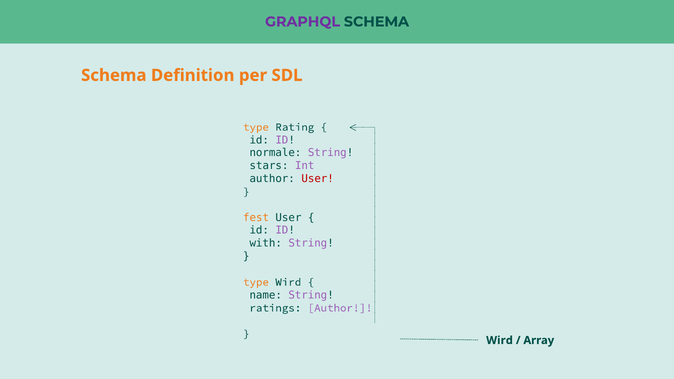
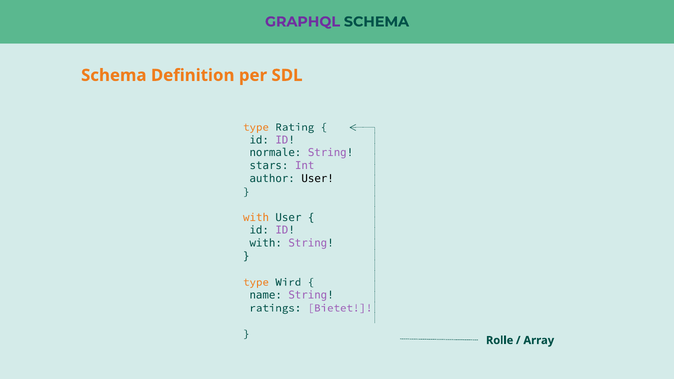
User at (318, 179) colour: red -> black
fest at (256, 218): fest -> with
ratings Author: Author -> Bietet
Wird at (500, 340): Wird -> Rolle
